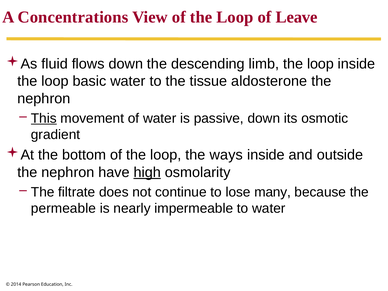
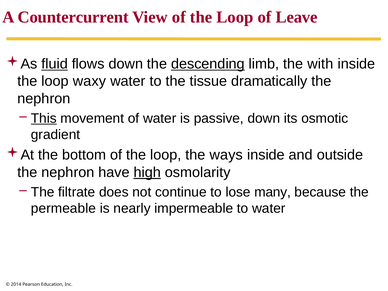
Concentrations: Concentrations -> Countercurrent
fluid underline: none -> present
descending underline: none -> present
limb the loop: loop -> with
basic: basic -> waxy
aldosterone: aldosterone -> dramatically
